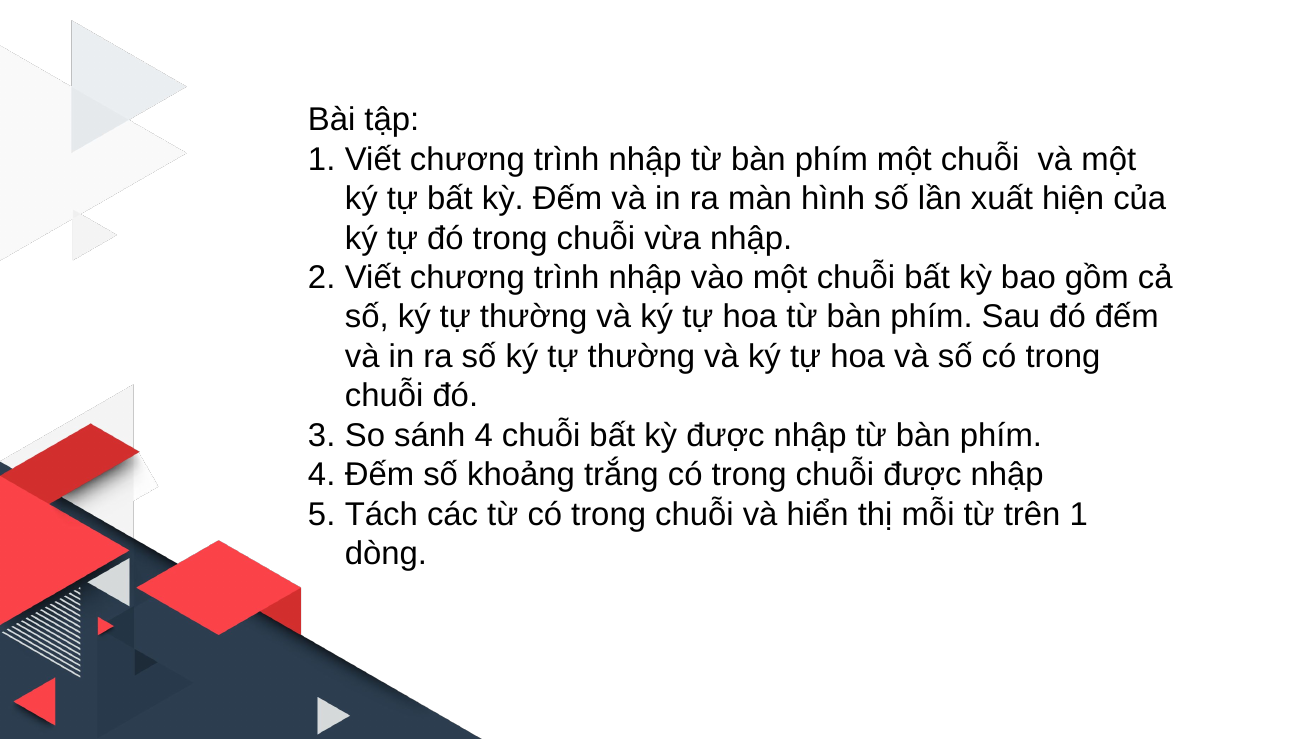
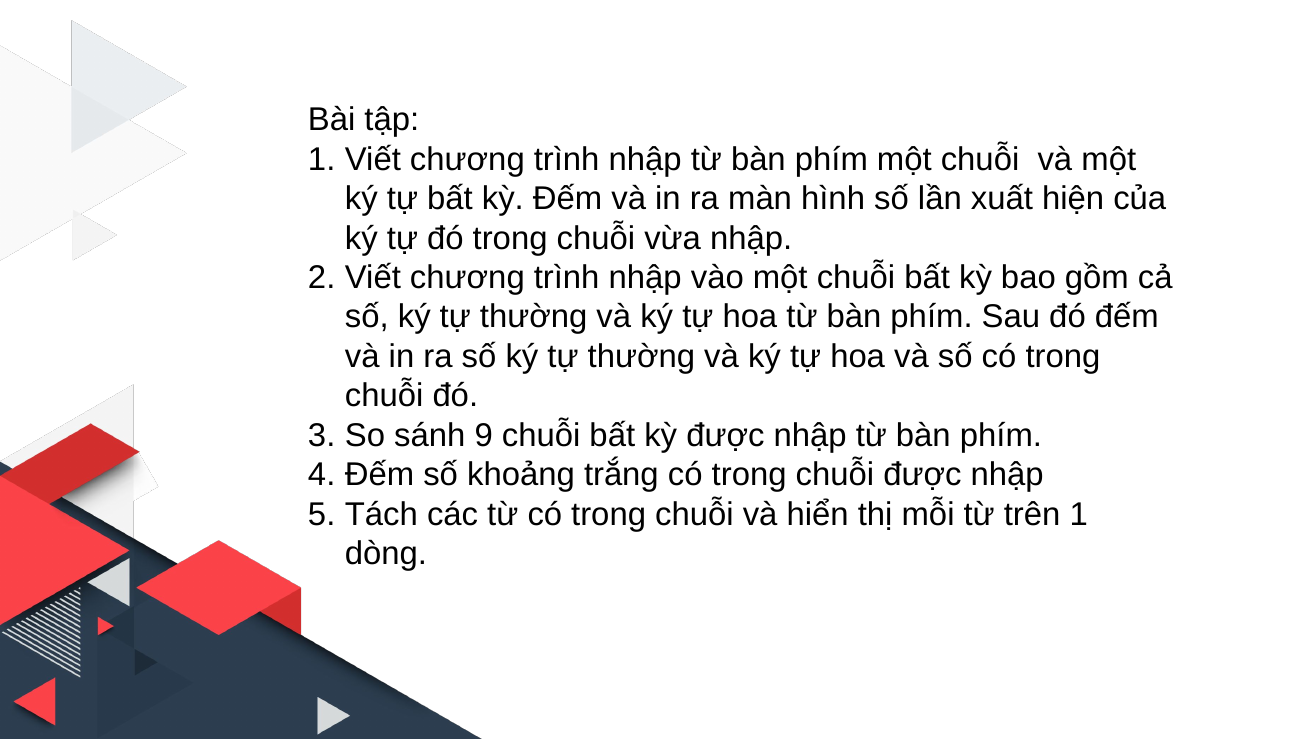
sánh 4: 4 -> 9
